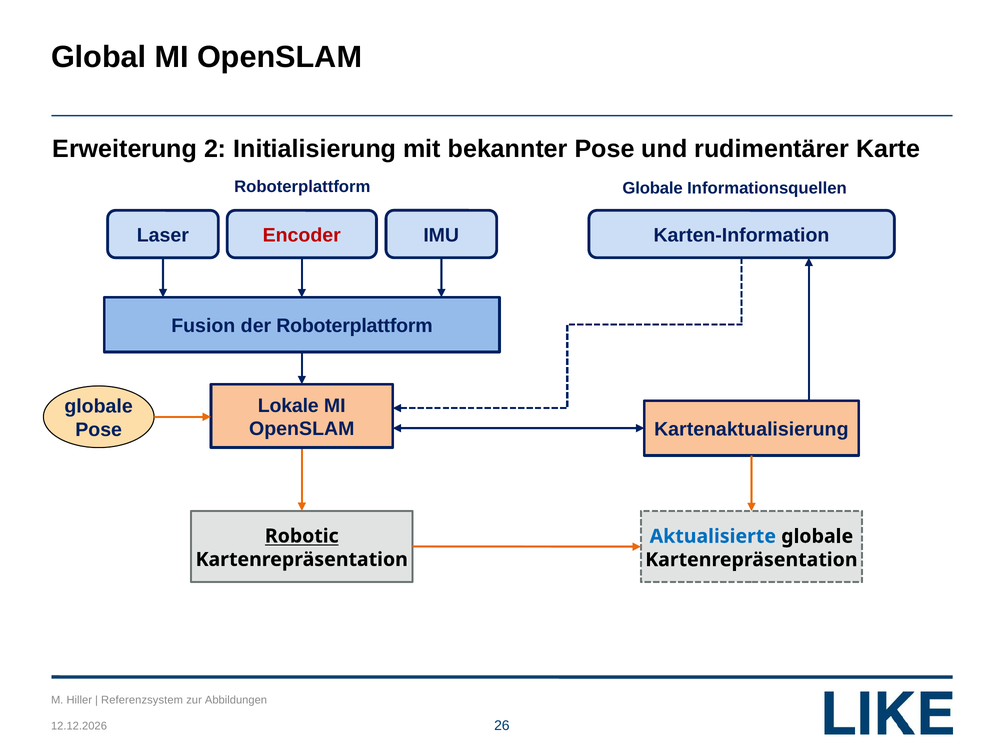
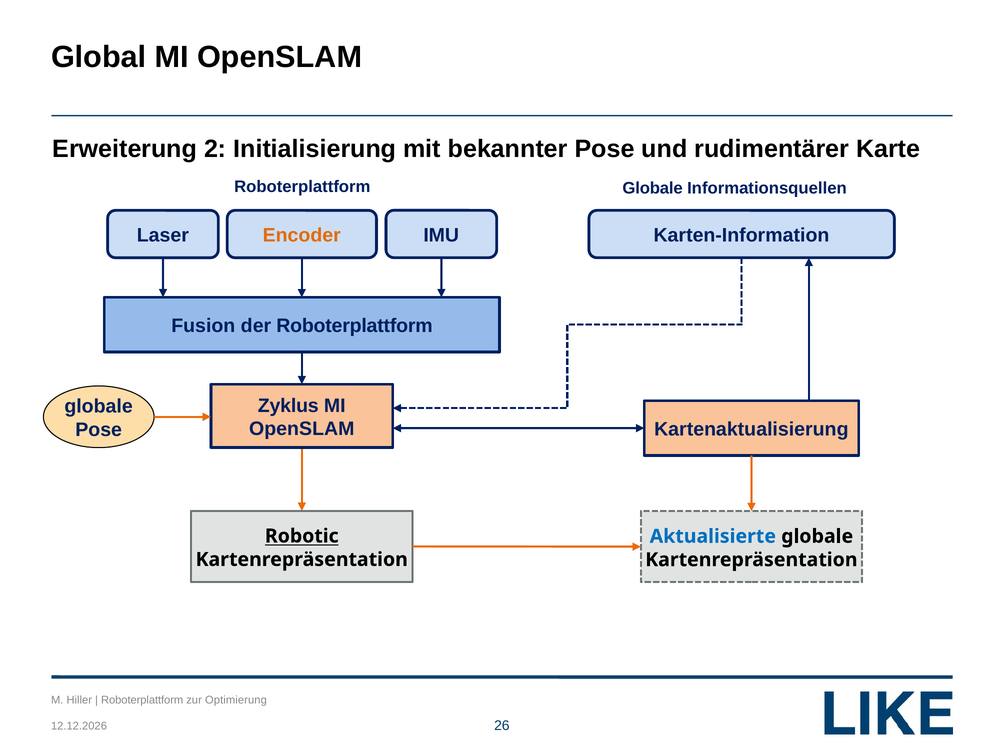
Encoder colour: red -> orange
Lokale: Lokale -> Zyklus
Referenzsystem at (142, 700): Referenzsystem -> Roboterplattform
Abbildungen: Abbildungen -> Optimierung
